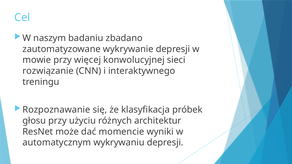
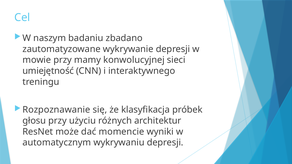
więcej: więcej -> mamy
rozwiązanie: rozwiązanie -> umiejętność
